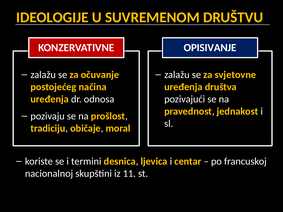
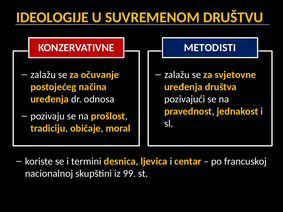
OPISIVANJE: OPISIVANJE -> METODISTI
11: 11 -> 99
